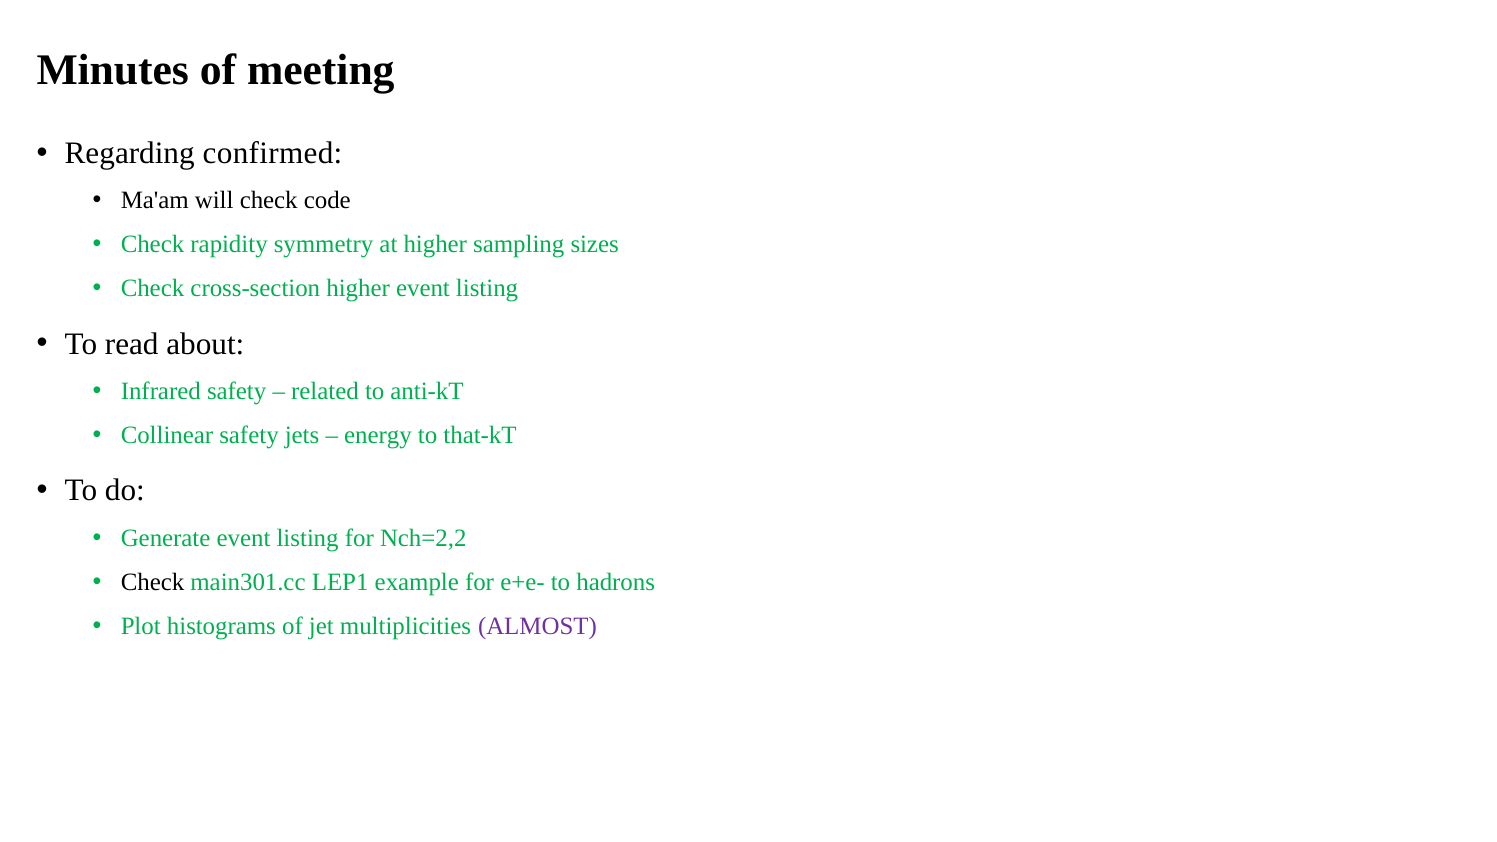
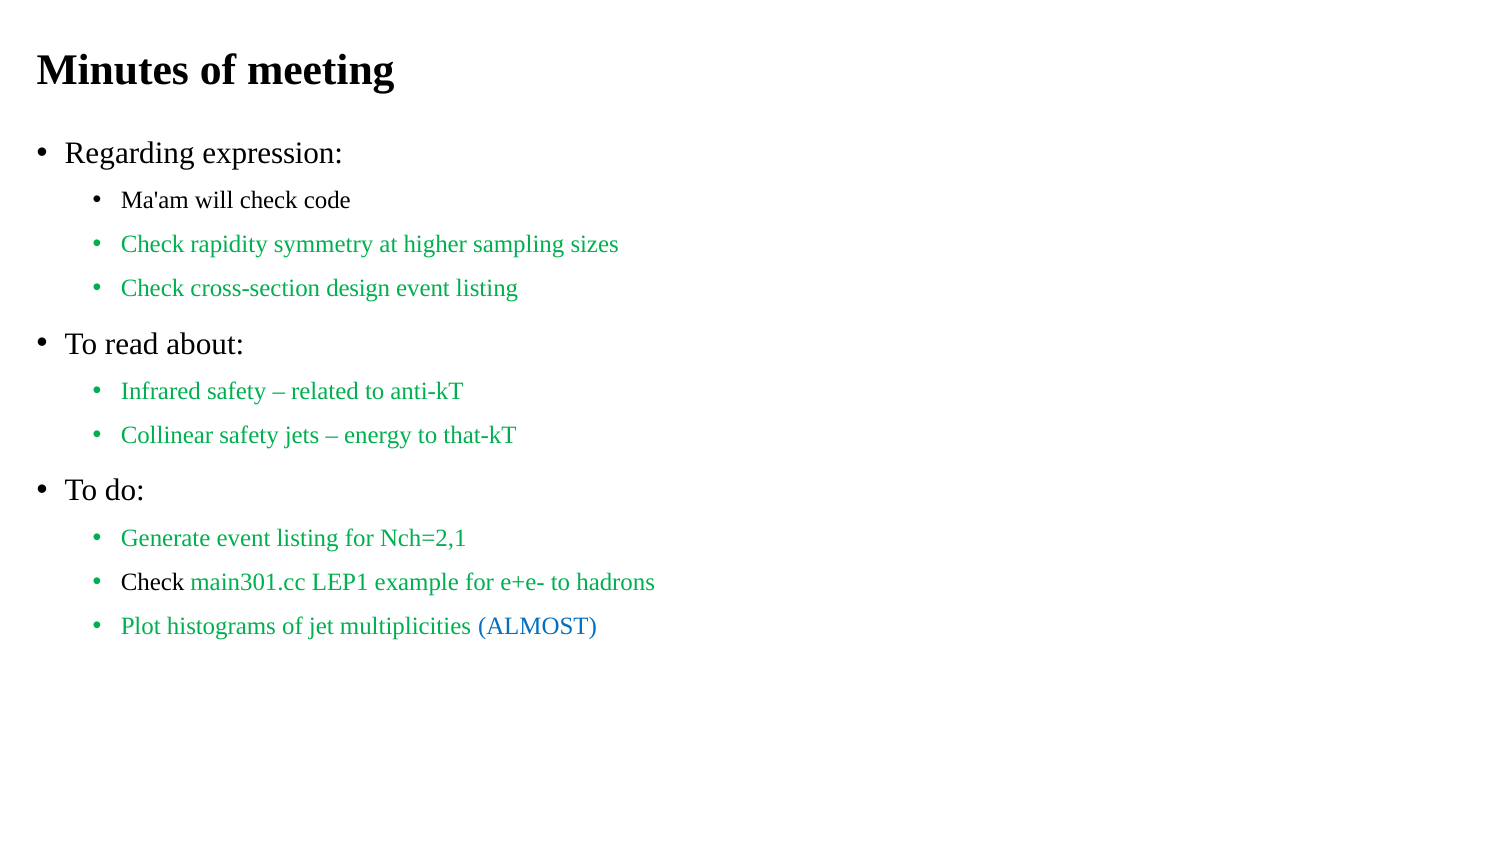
confirmed: confirmed -> expression
cross-section higher: higher -> design
Nch=2,2: Nch=2,2 -> Nch=2,1
ALMOST colour: purple -> blue
